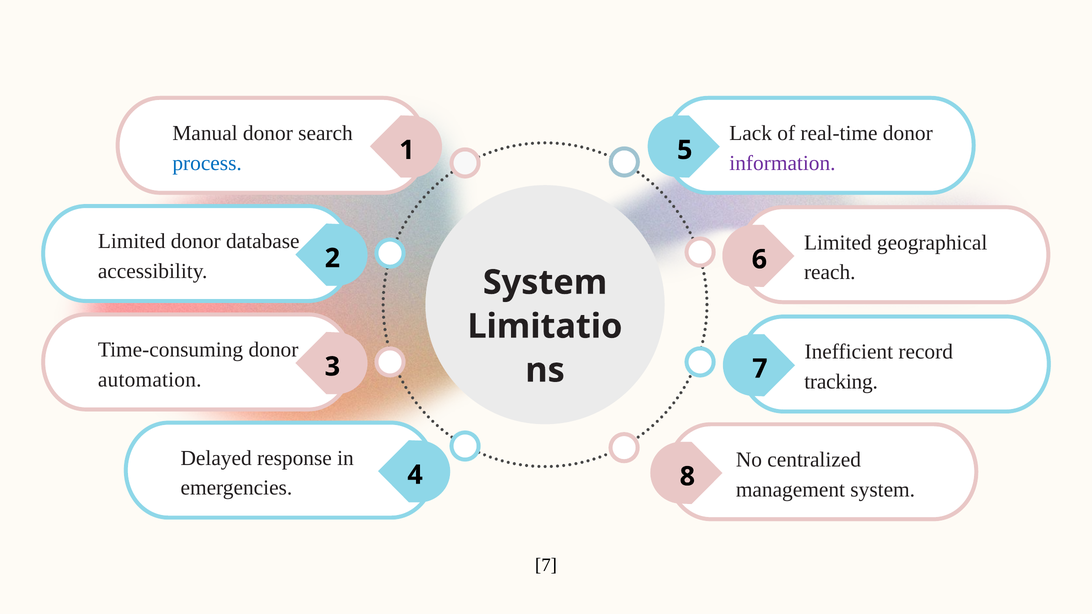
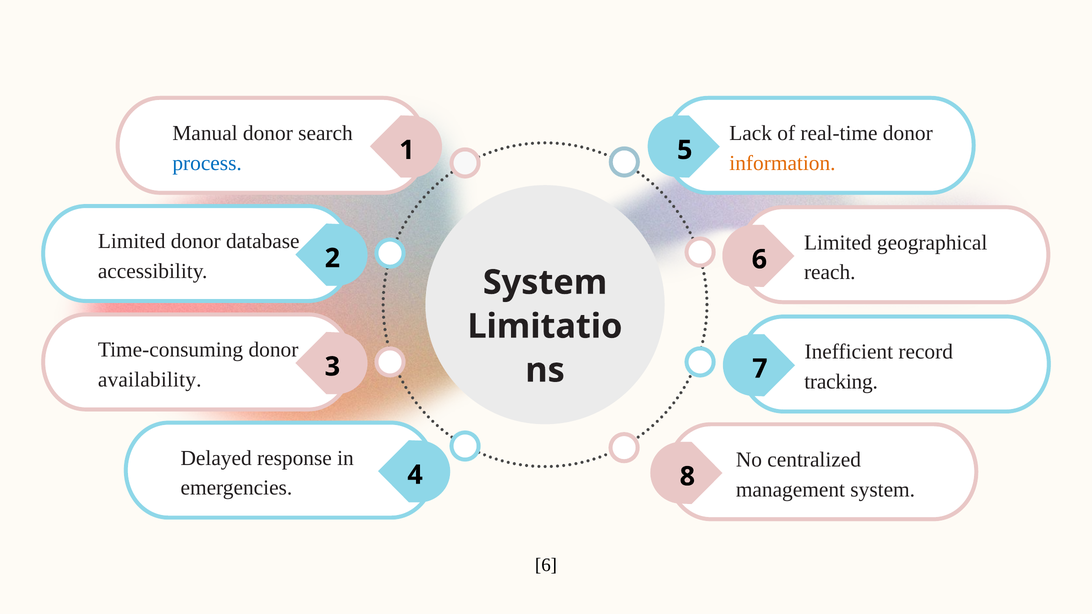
information colour: purple -> orange
automation: automation -> availability
7 at (546, 565): 7 -> 6
